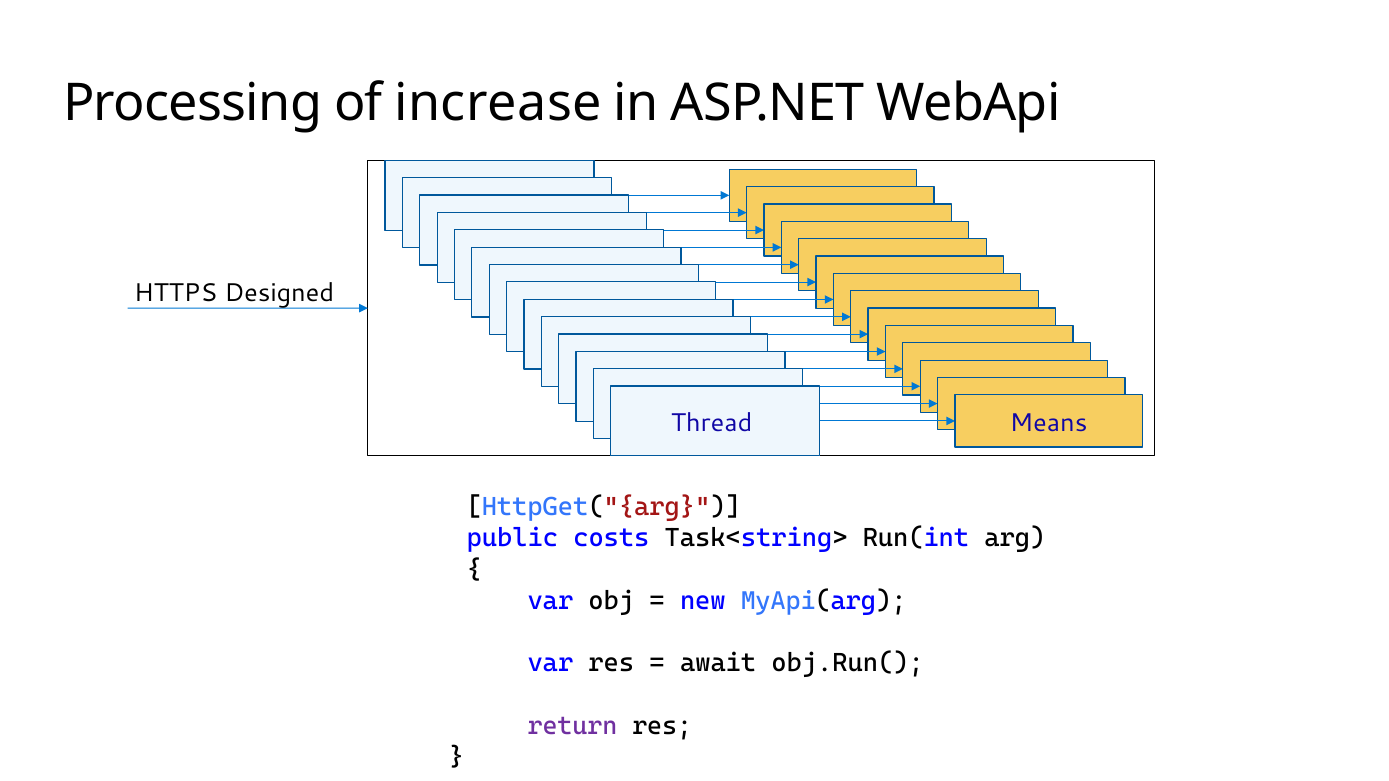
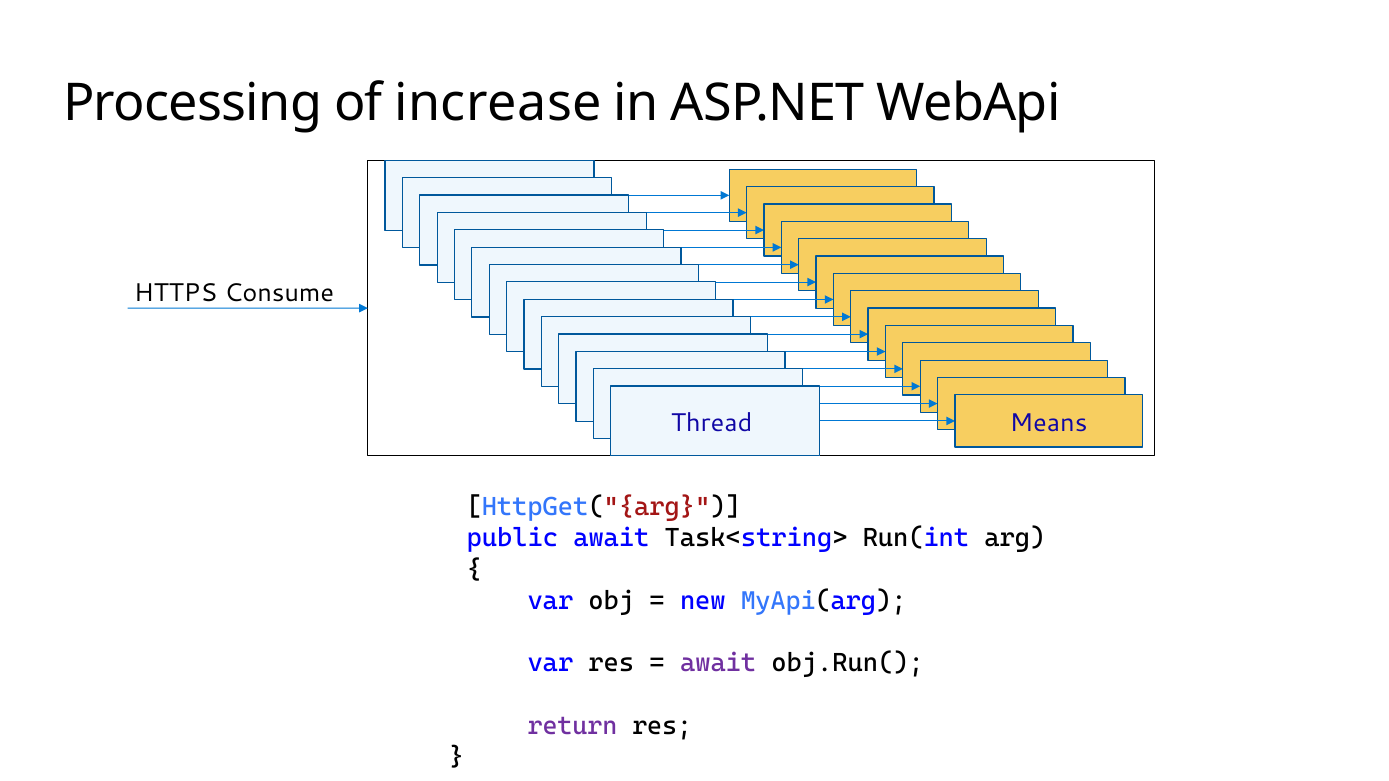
Designed: Designed -> Consume
public costs: costs -> await
await at (718, 664) colour: black -> purple
